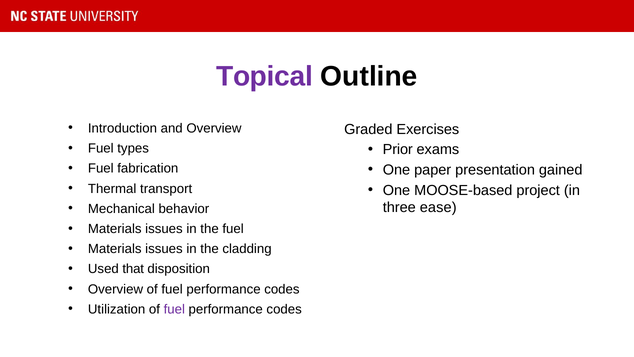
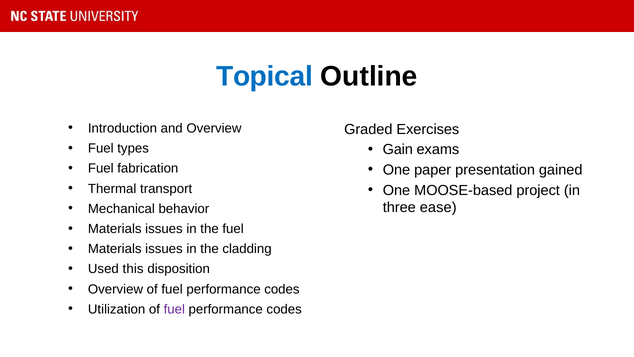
Topical colour: purple -> blue
Prior: Prior -> Gain
that: that -> this
